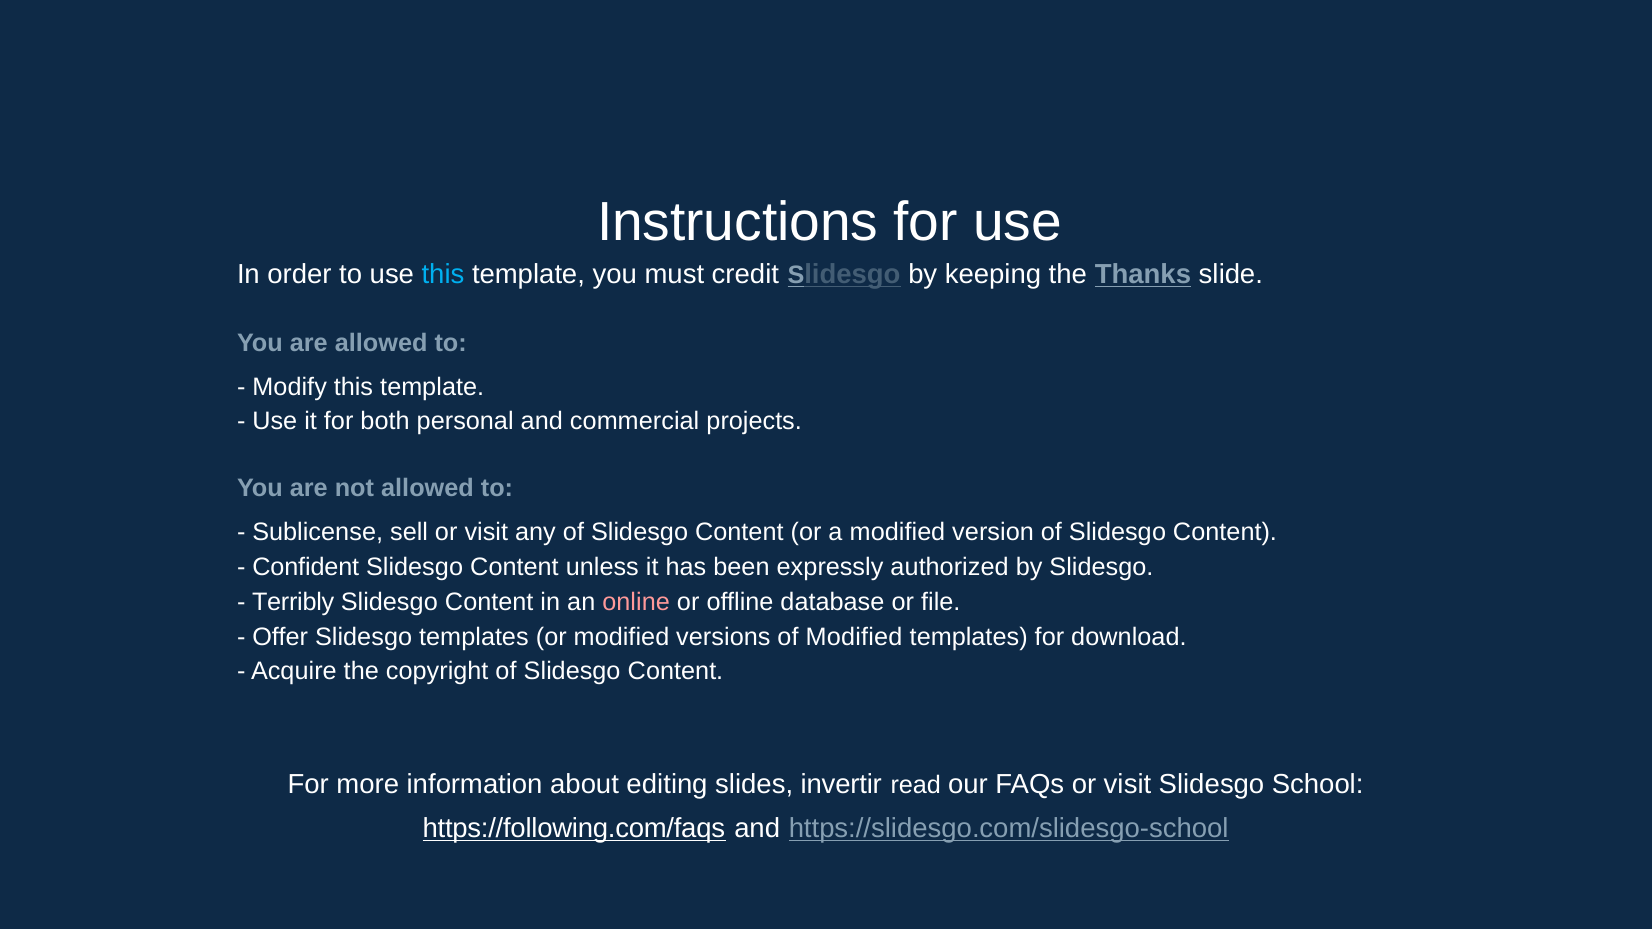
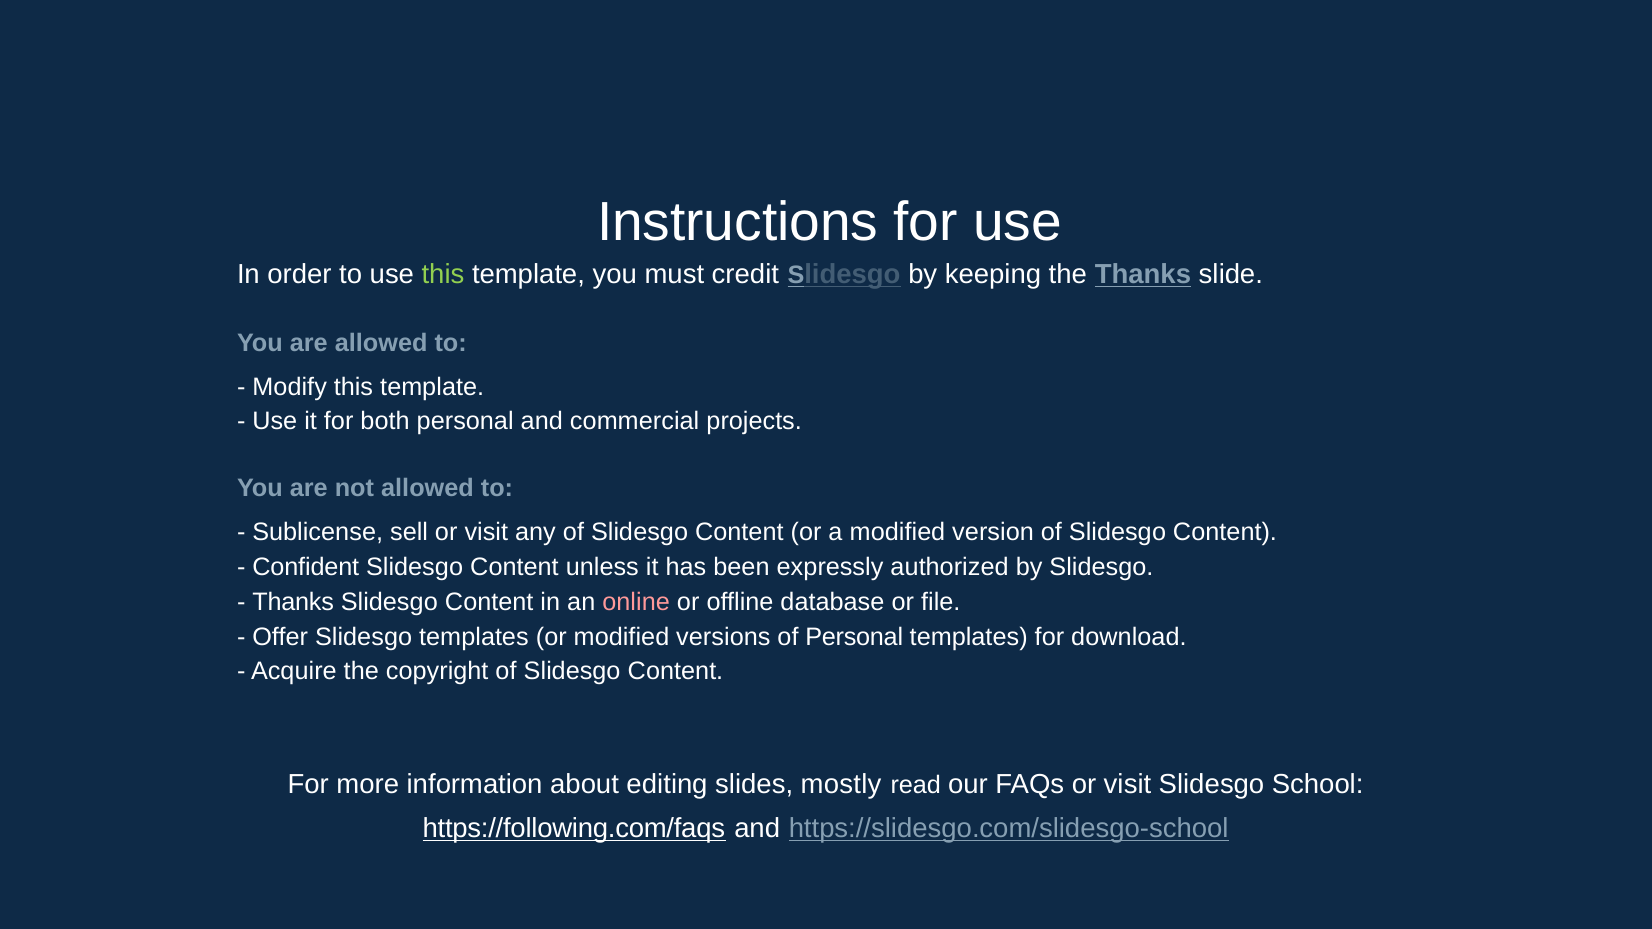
this at (443, 275) colour: light blue -> light green
Terribly at (293, 602): Terribly -> Thanks
of Modified: Modified -> Personal
invertir: invertir -> mostly
